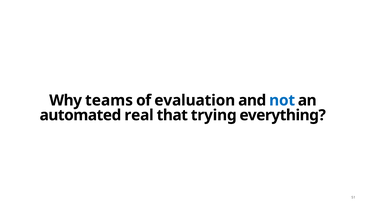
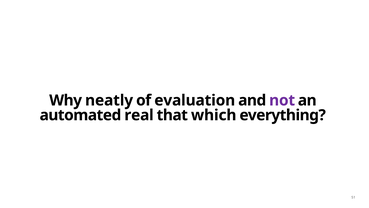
teams: teams -> neatly
not colour: blue -> purple
trying: trying -> which
